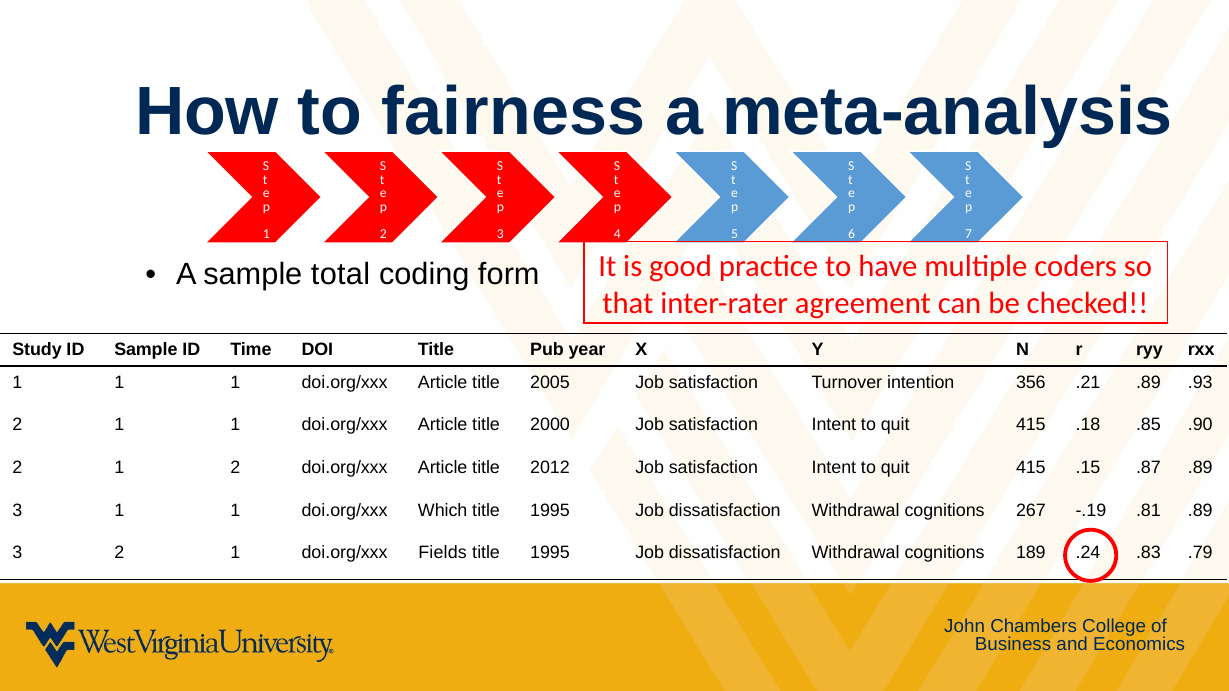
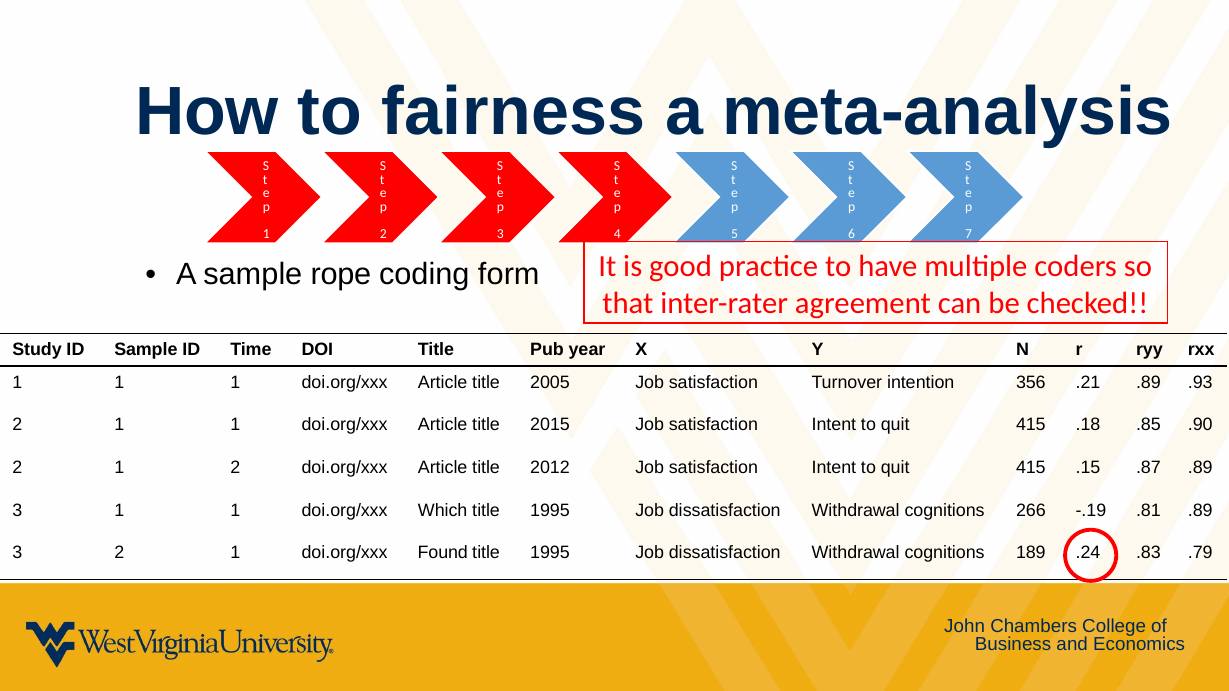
total: total -> rope
2000: 2000 -> 2015
267: 267 -> 266
Fields: Fields -> Found
